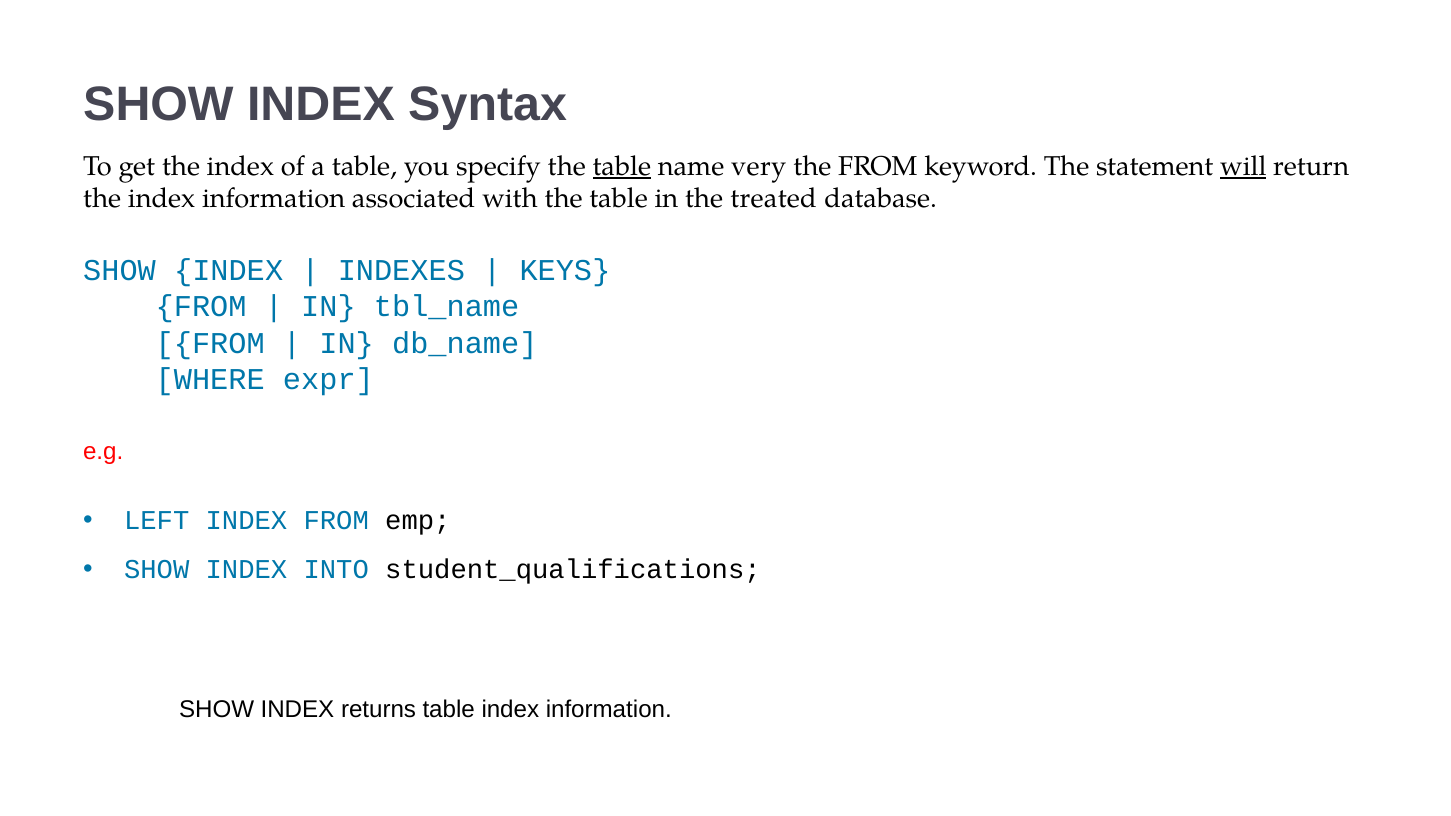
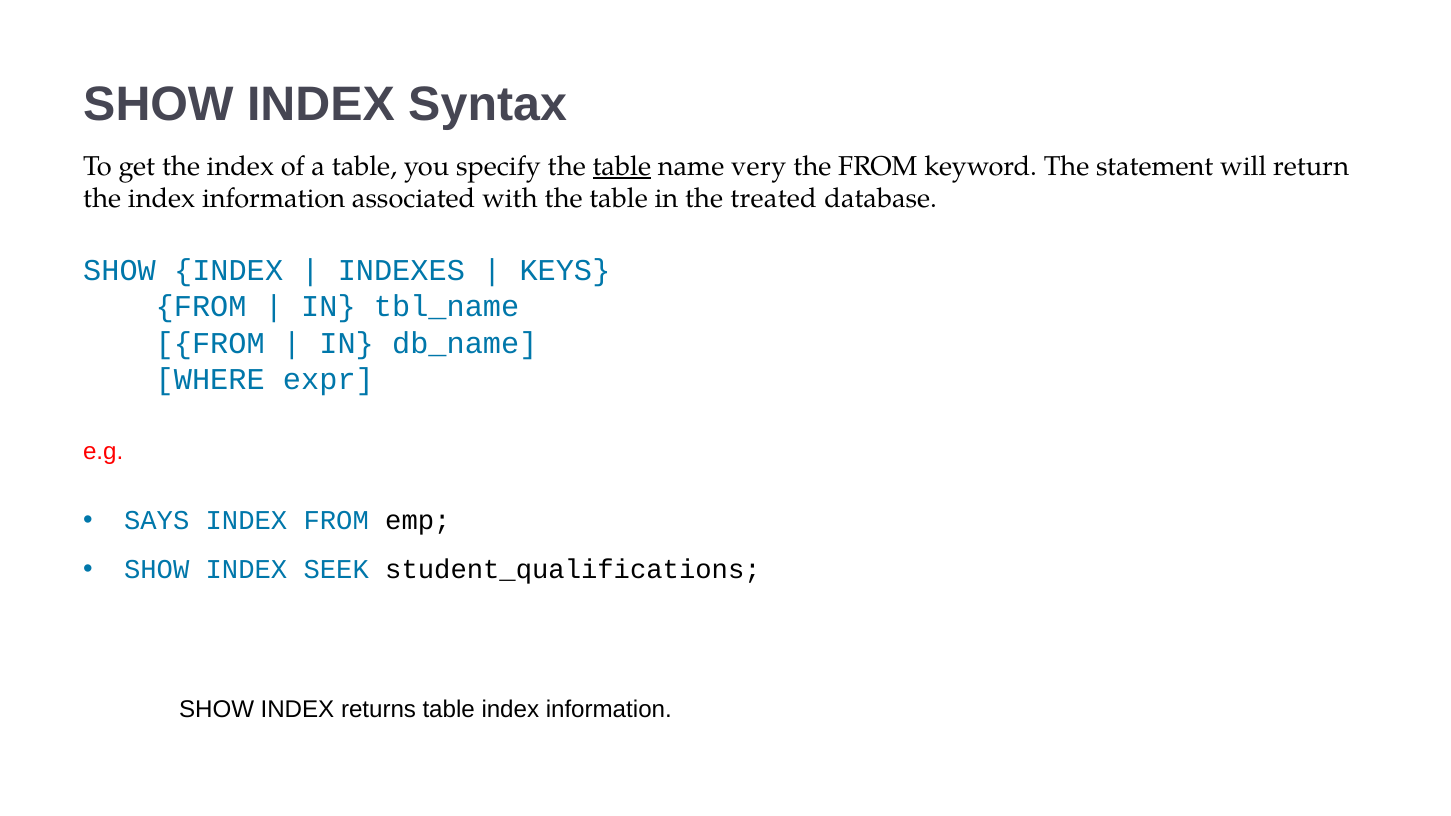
will underline: present -> none
LEFT: LEFT -> SAYS
INTO: INTO -> SEEK
